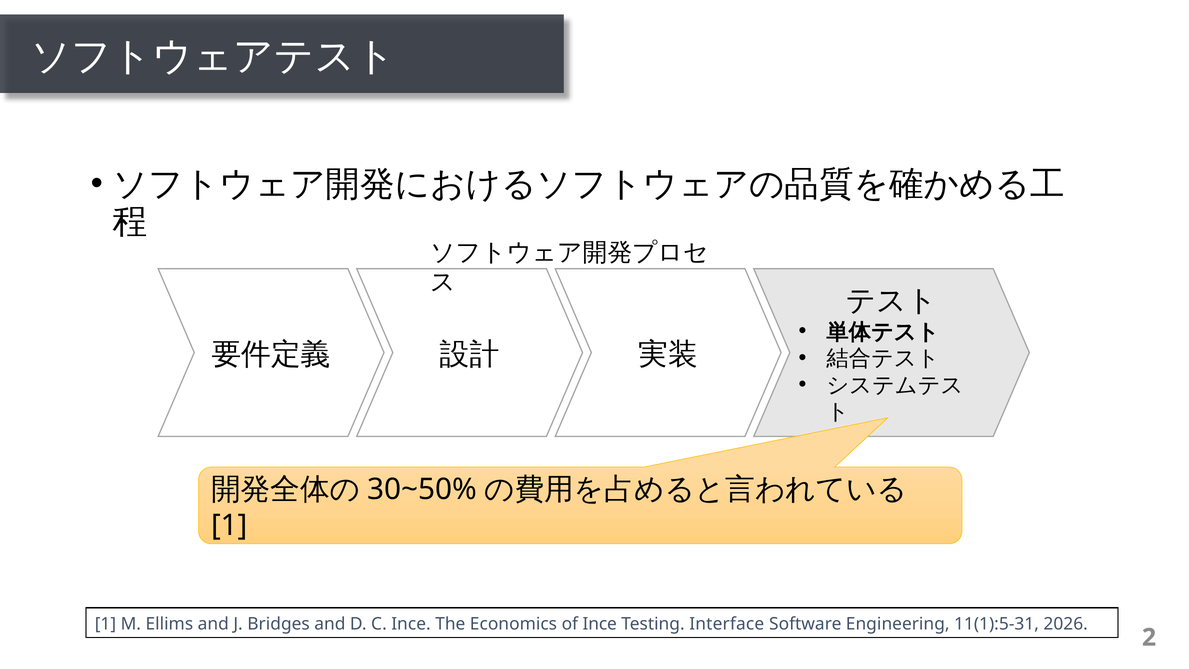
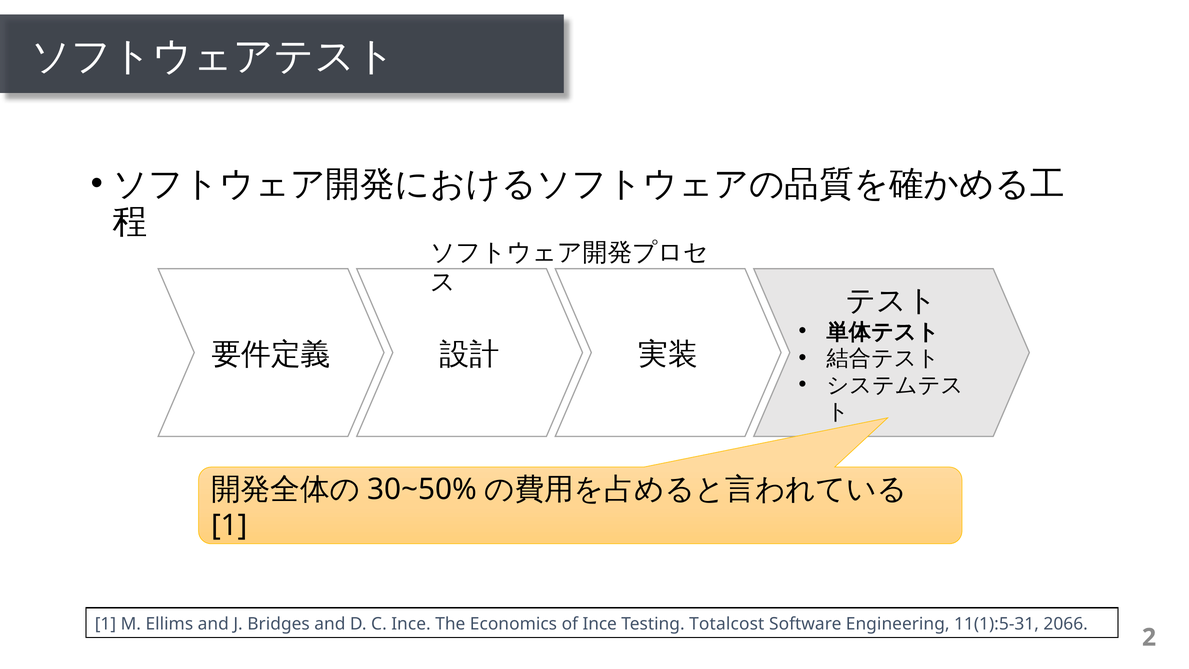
Interface: Interface -> Totalcost
2026: 2026 -> 2066
